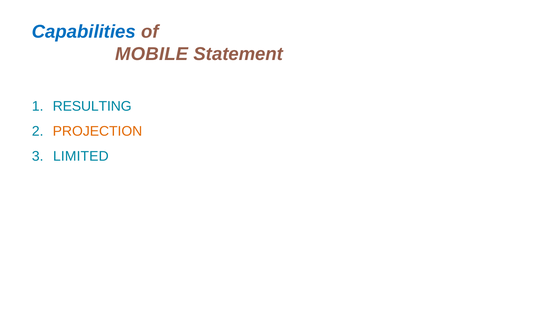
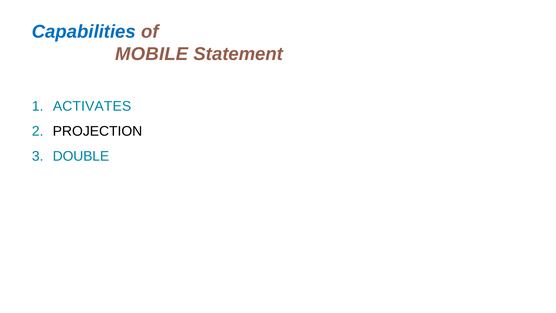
RESULTING: RESULTING -> ACTIVATES
PROJECTION colour: orange -> black
LIMITED: LIMITED -> DOUBLE
